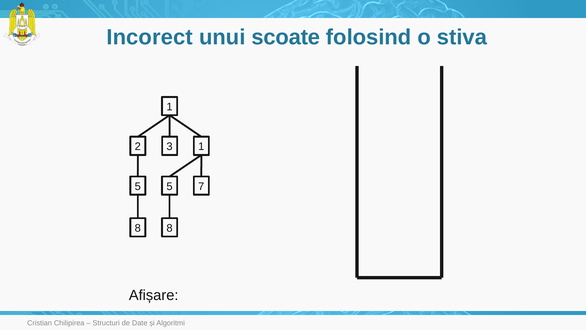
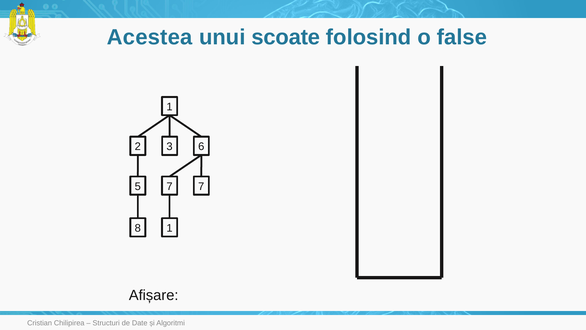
Incorect: Incorect -> Acestea
stiva: stiva -> false
3 1: 1 -> 6
5 5: 5 -> 7
8 8: 8 -> 1
